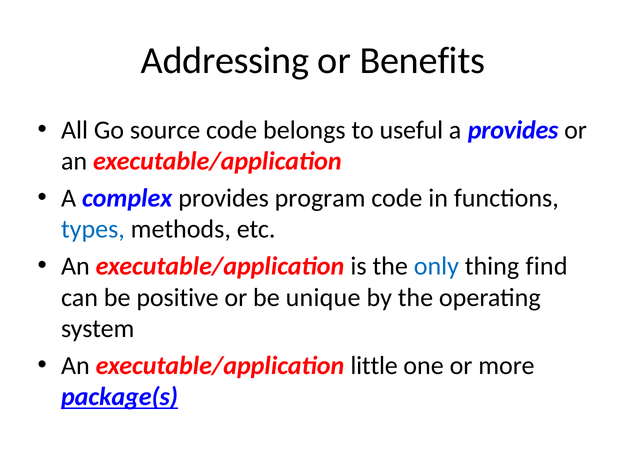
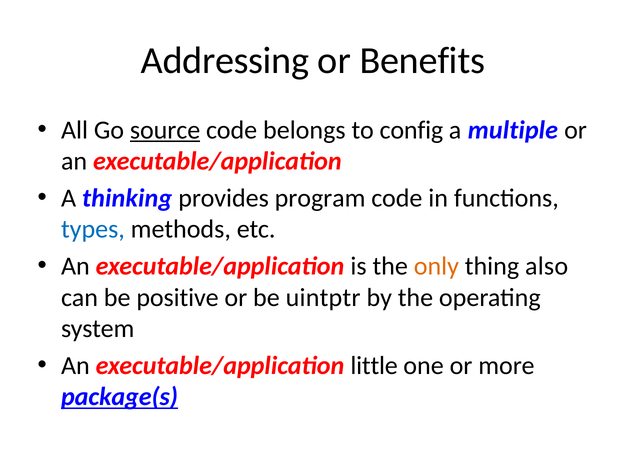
source underline: none -> present
useful: useful -> config
a provides: provides -> multiple
complex: complex -> thinking
only colour: blue -> orange
find: find -> also
unique: unique -> uintptr
